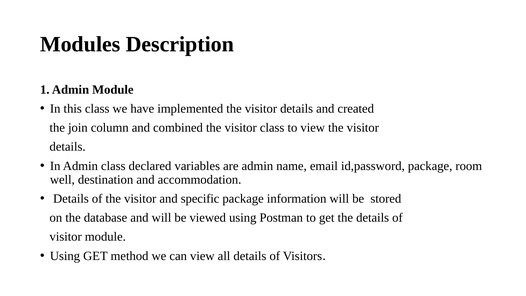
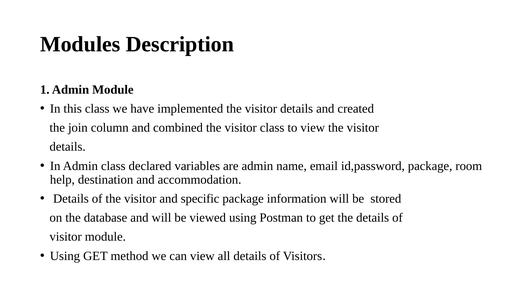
well: well -> help
